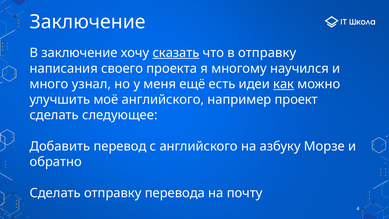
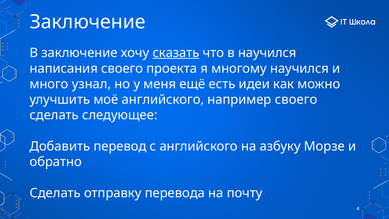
в отправку: отправку -> научился
как underline: present -> none
например проект: проект -> своего
